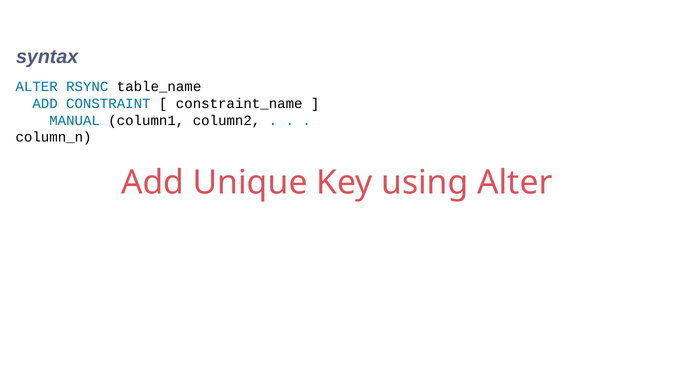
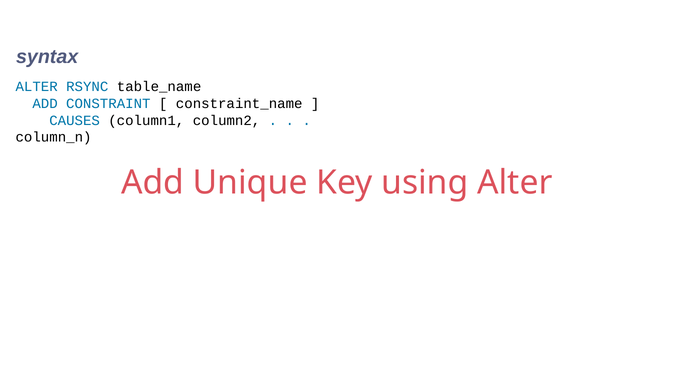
MANUAL: MANUAL -> CAUSES
